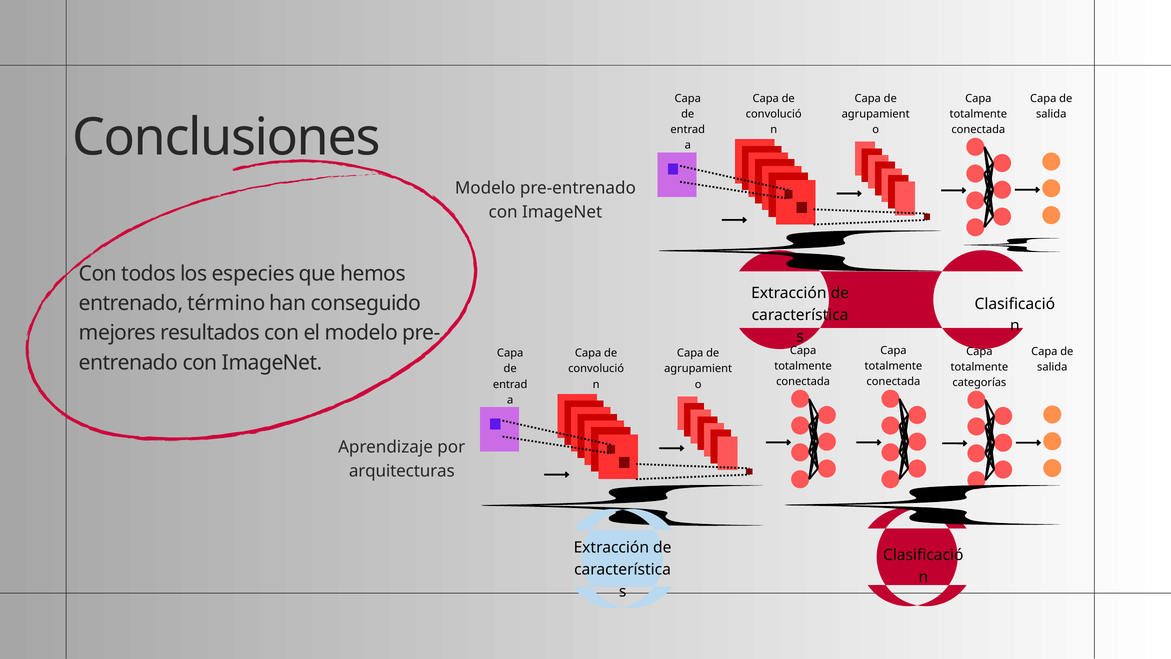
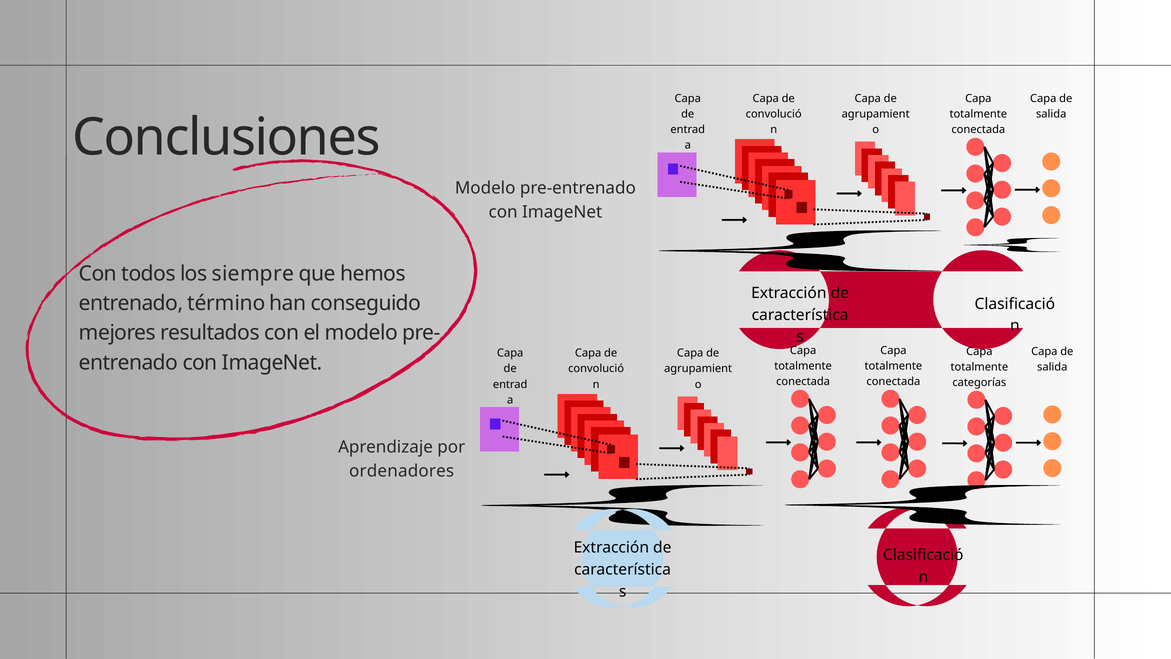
especies: especies -> siempre
arquitecturas: arquitecturas -> ordenadores
